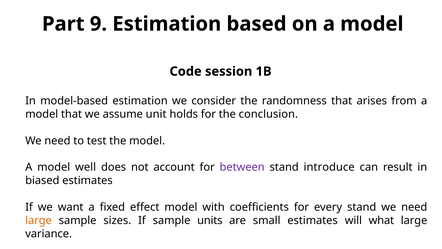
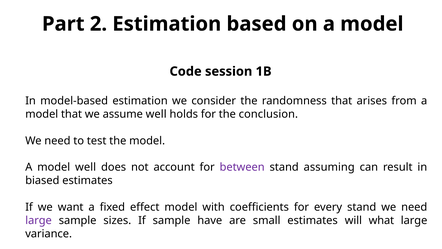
9: 9 -> 2
assume unit: unit -> well
introduce: introduce -> assuming
large at (39, 220) colour: orange -> purple
units: units -> have
